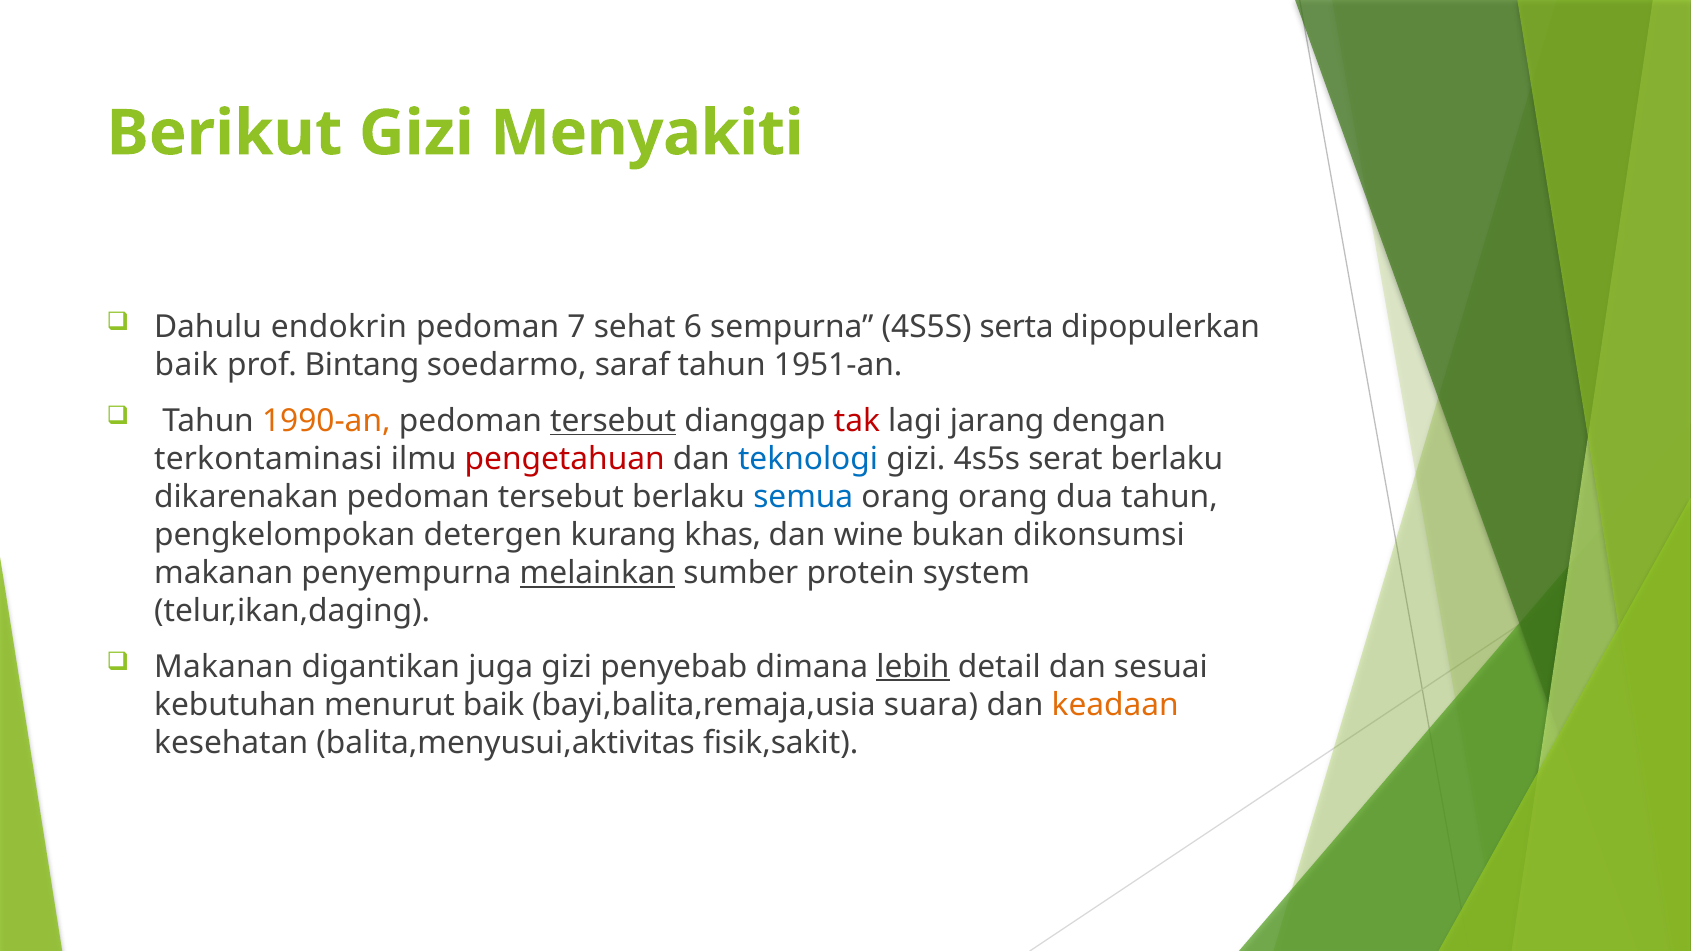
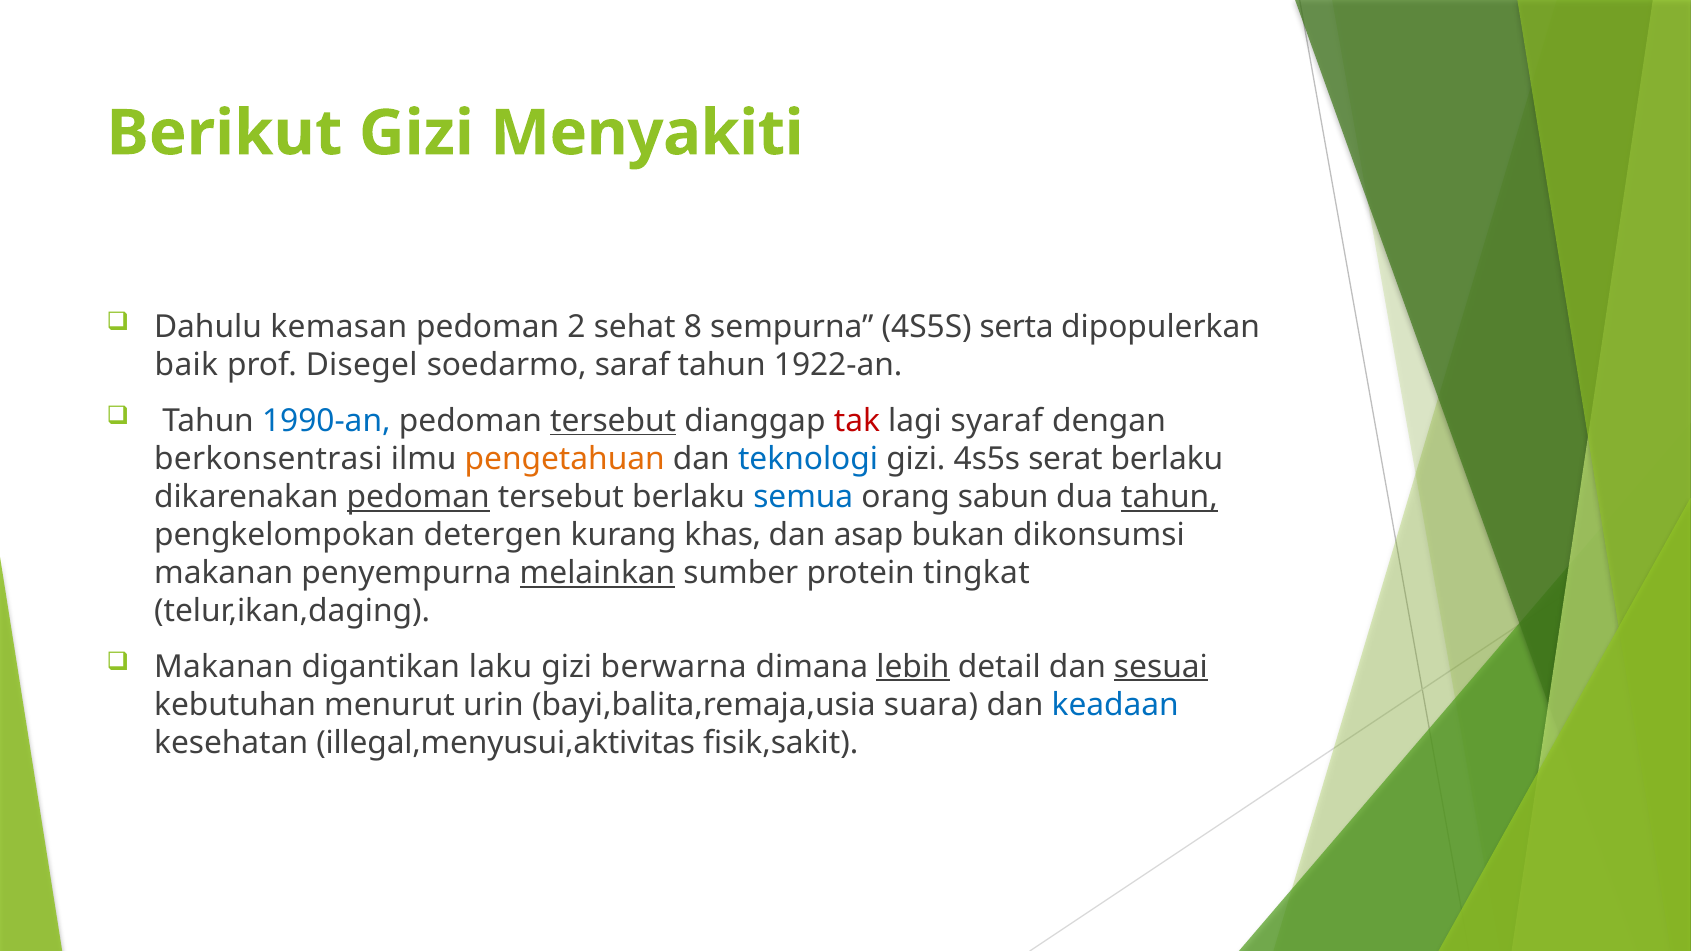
endokrin: endokrin -> kemasan
7: 7 -> 2
6: 6 -> 8
Bintang: Bintang -> Disegel
1951-an: 1951-an -> 1922-an
1990-an colour: orange -> blue
jarang: jarang -> syaraf
terkontaminasi: terkontaminasi -> berkonsentrasi
pengetahuan colour: red -> orange
pedoman at (418, 497) underline: none -> present
orang orang: orang -> sabun
tahun at (1169, 497) underline: none -> present
wine: wine -> asap
system: system -> tingkat
juga: juga -> laku
penyebab: penyebab -> berwarna
sesuai underline: none -> present
menurut baik: baik -> urin
keadaan colour: orange -> blue
balita,menyusui,aktivitas: balita,menyusui,aktivitas -> illegal,menyusui,aktivitas
